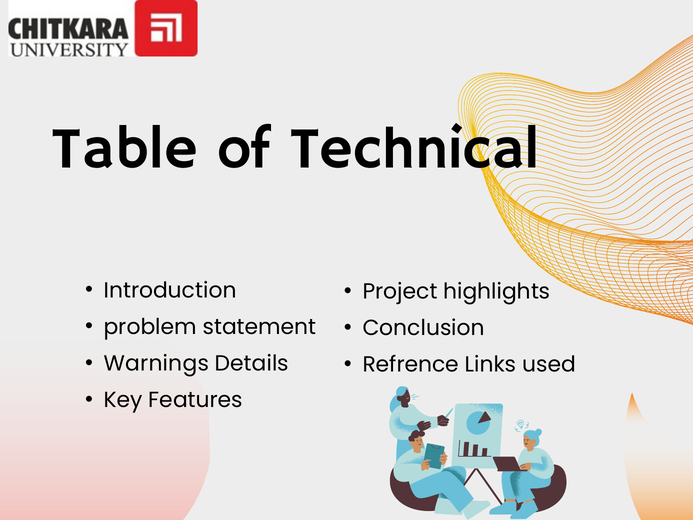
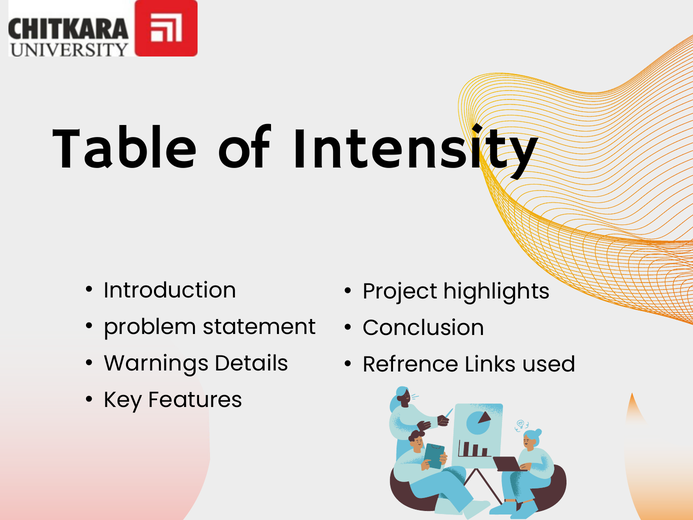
Technical: Technical -> Intensity
